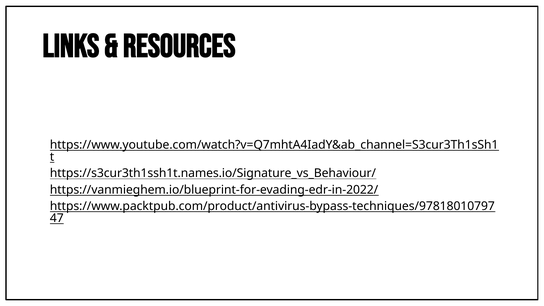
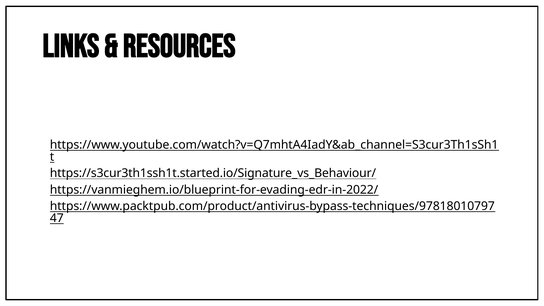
https://s3cur3th1ssh1t.names.io/Signature_vs_Behaviour/: https://s3cur3th1ssh1t.names.io/Signature_vs_Behaviour/ -> https://s3cur3th1ssh1t.started.io/Signature_vs_Behaviour/
